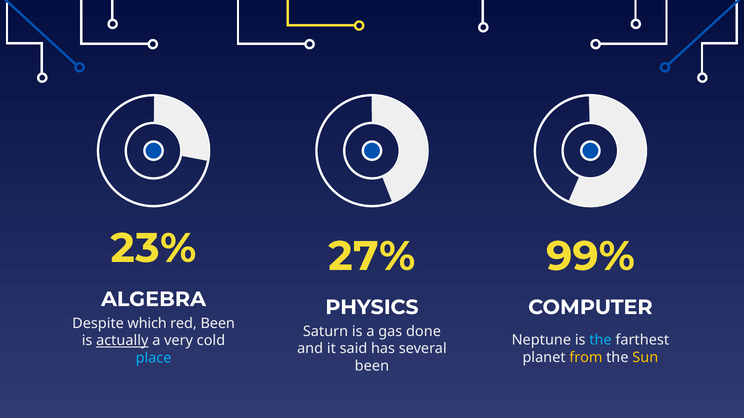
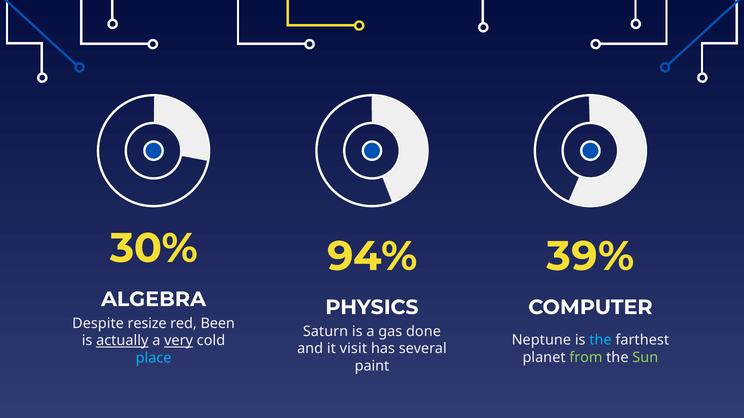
23%: 23% -> 30%
27%: 27% -> 94%
99%: 99% -> 39%
which: which -> resize
very underline: none -> present
said: said -> visit
from colour: yellow -> light green
Sun colour: yellow -> light green
been at (372, 366): been -> paint
